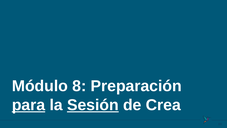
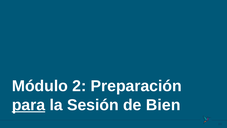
8: 8 -> 2
Sesión underline: present -> none
Crea: Crea -> Bien
